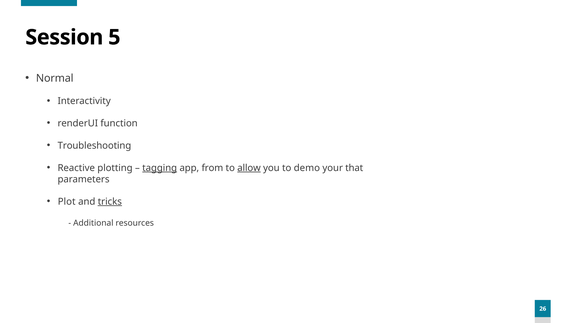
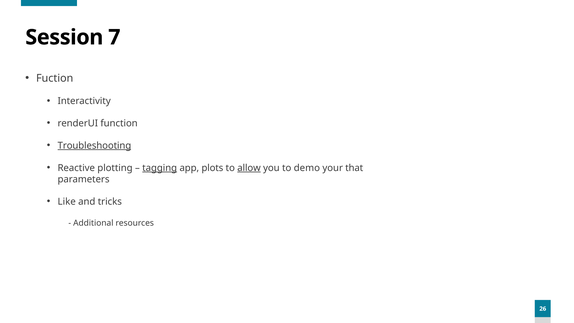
5: 5 -> 7
Normal: Normal -> Fuction
Troubleshooting underline: none -> present
from: from -> plots
Plot: Plot -> Like
tricks underline: present -> none
